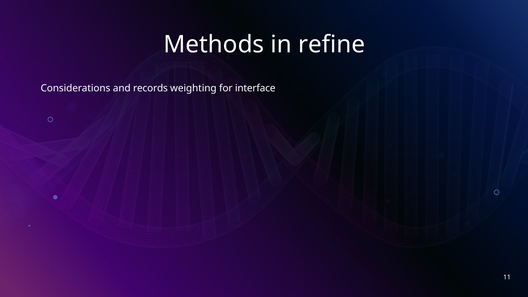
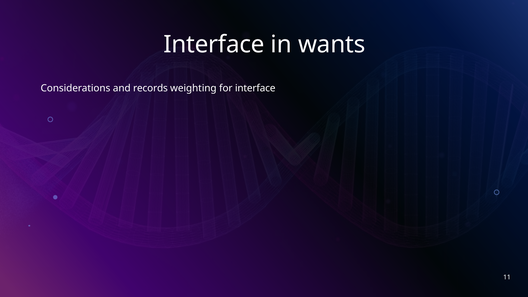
Methods at (214, 44): Methods -> Interface
refine: refine -> wants
